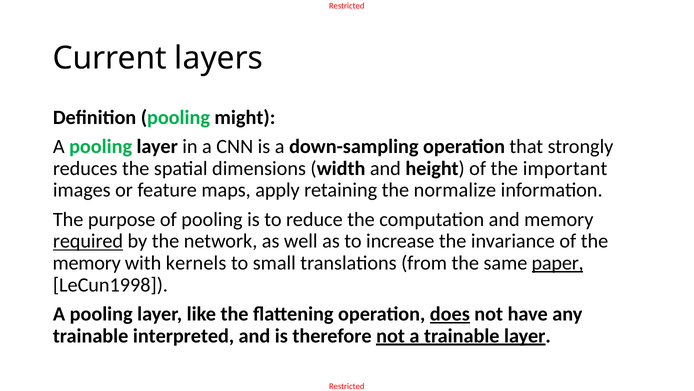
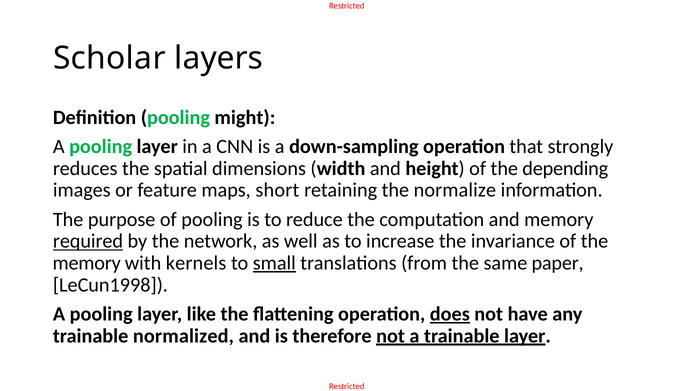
Current: Current -> Scholar
important: important -> depending
apply: apply -> short
small underline: none -> present
paper underline: present -> none
interpreted: interpreted -> normalized
